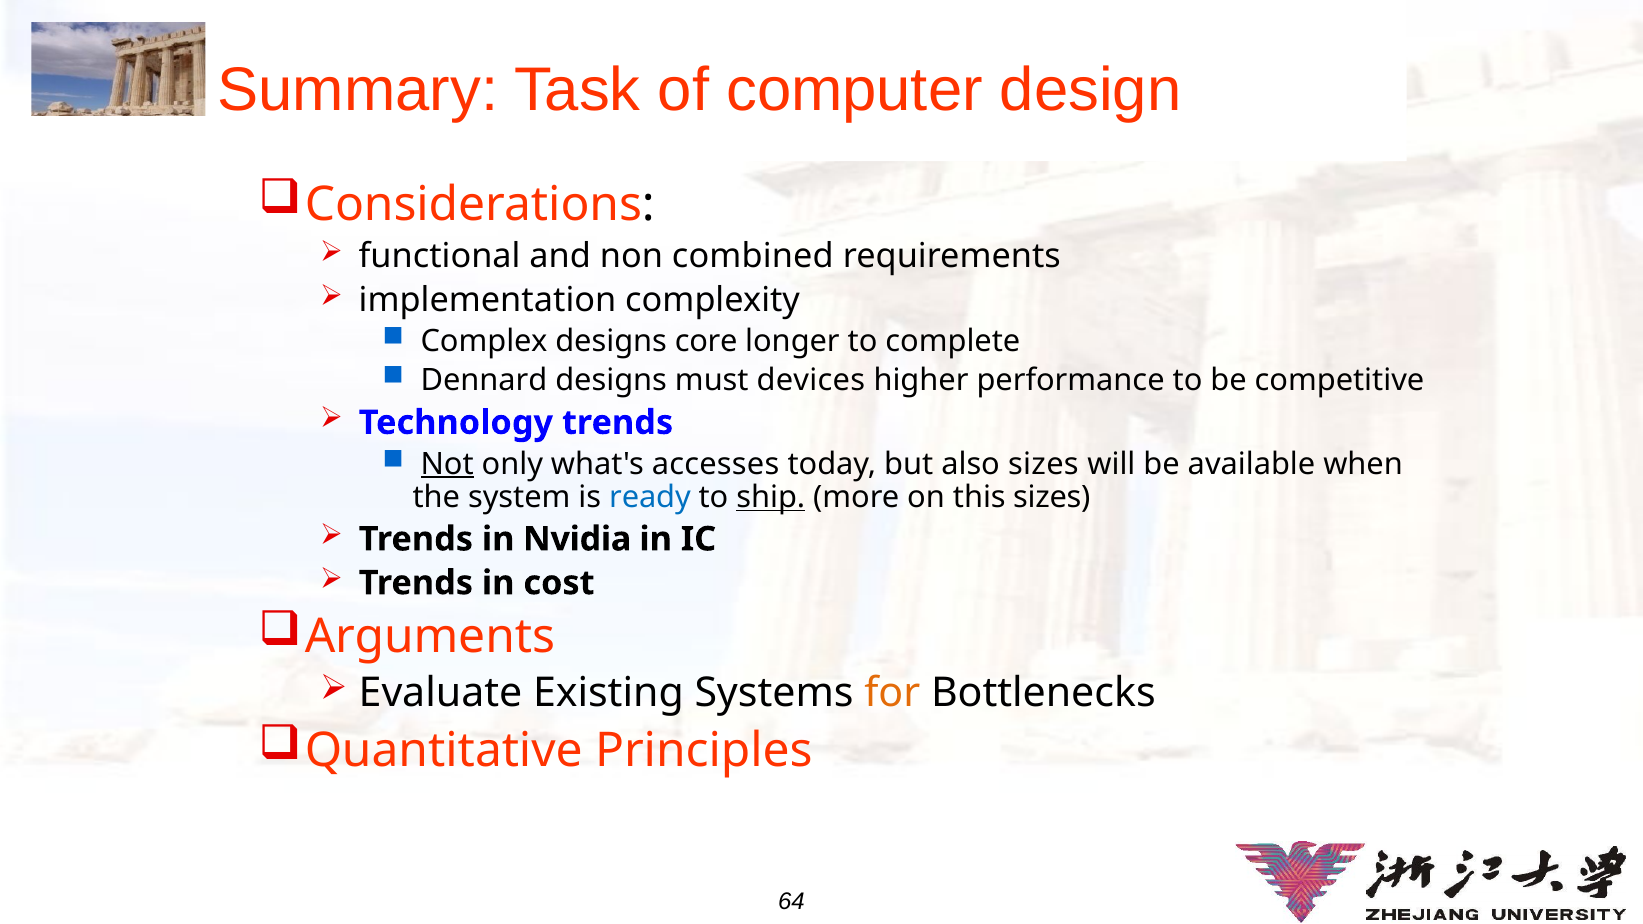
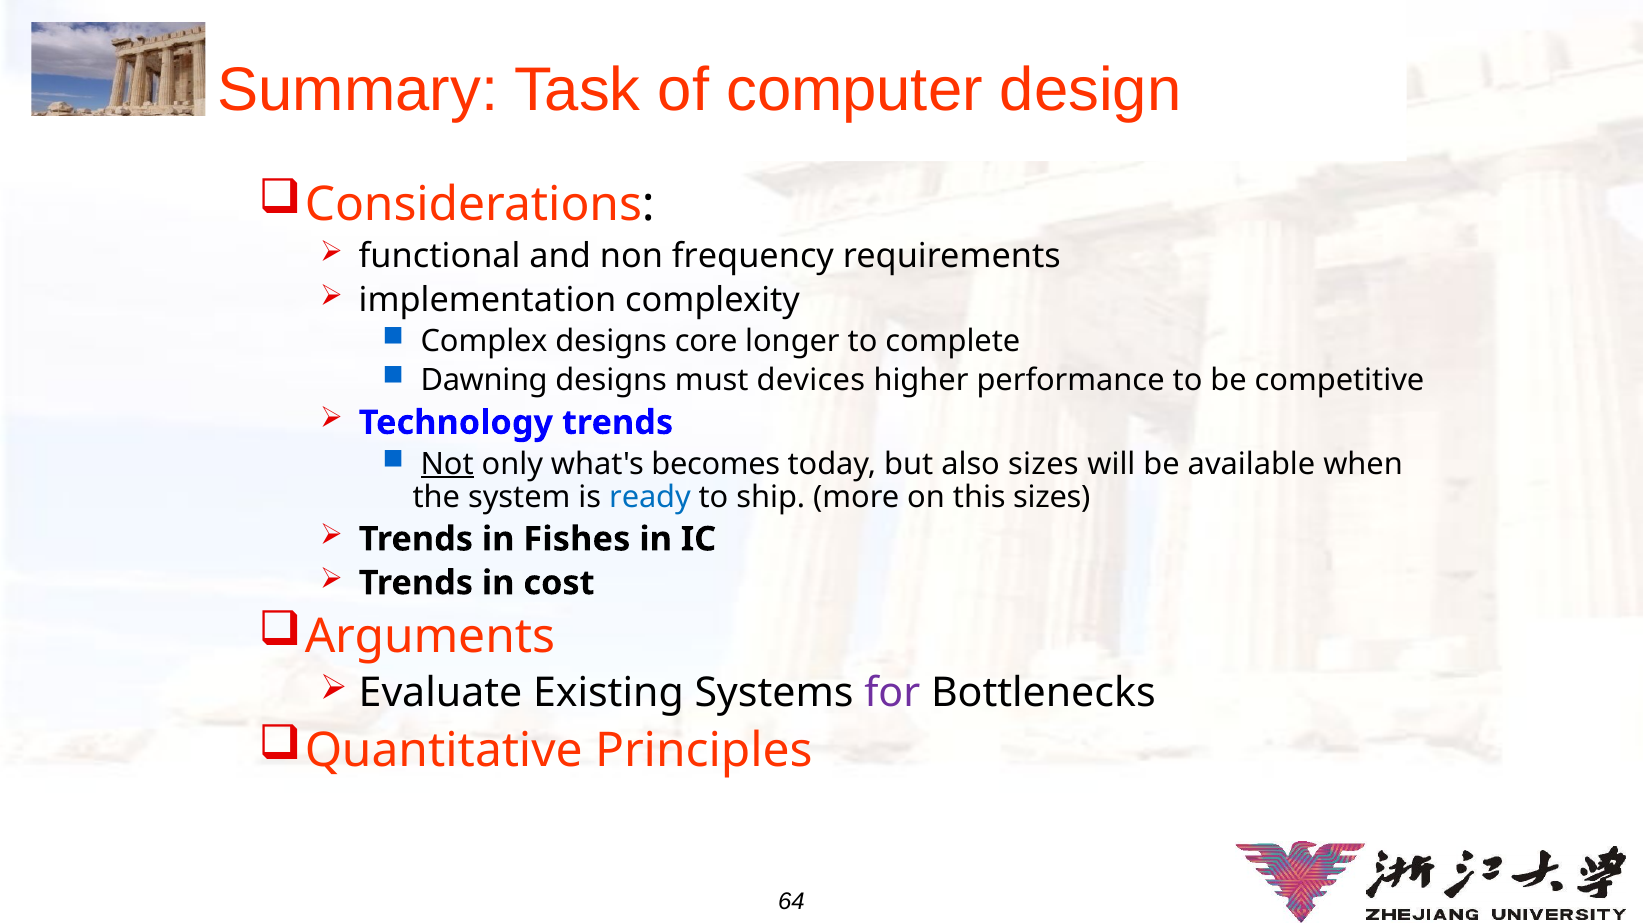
combined: combined -> frequency
Dennard: Dennard -> Dawning
accesses: accesses -> becomes
ship underline: present -> none
Nvidia: Nvidia -> Fishes
for colour: orange -> purple
